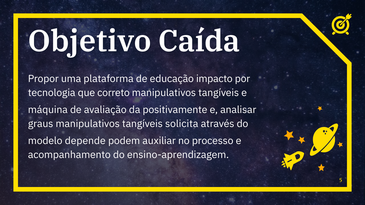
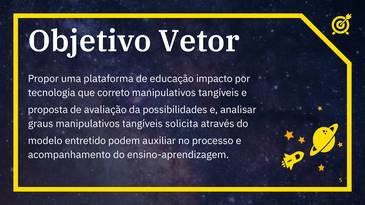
Caída: Caída -> Vetor
máquina: máquina -> proposta
positivamente: positivamente -> possibilidades
depende: depende -> entretido
